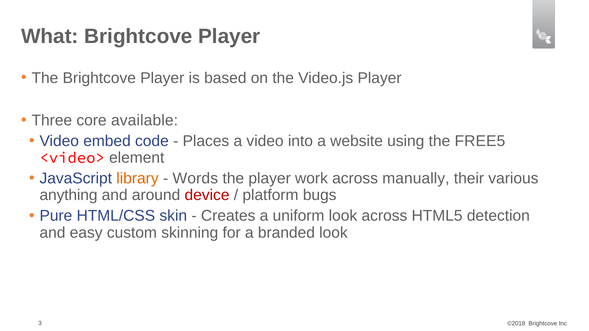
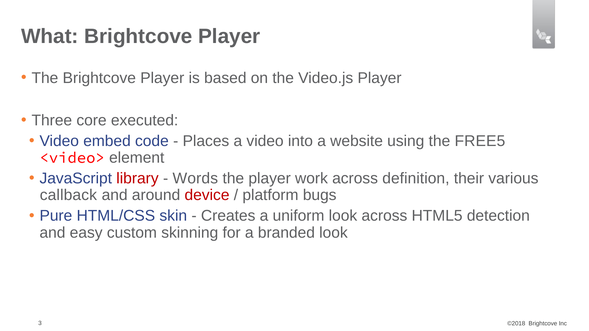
available: available -> executed
library colour: orange -> red
manually: manually -> definition
anything: anything -> callback
